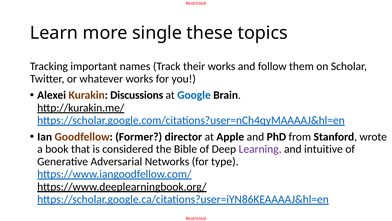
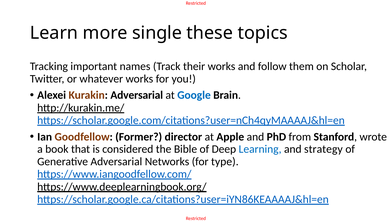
Kurakin Discussions: Discussions -> Adversarial
Learning colour: purple -> blue
intuitive: intuitive -> strategy
